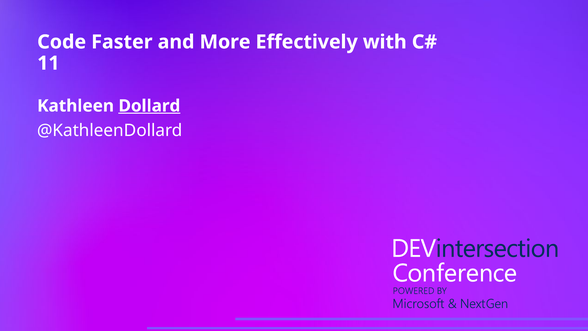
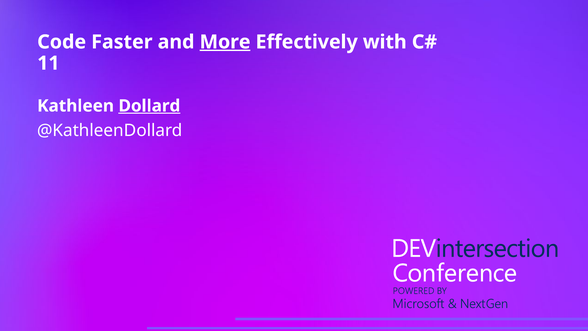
More underline: none -> present
